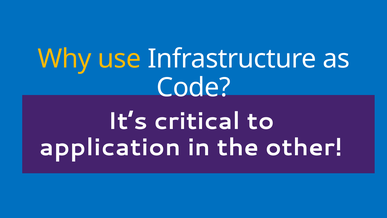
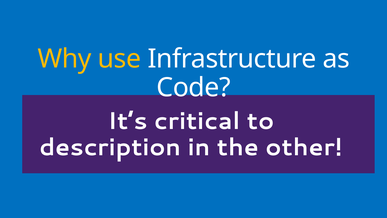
application: application -> description
